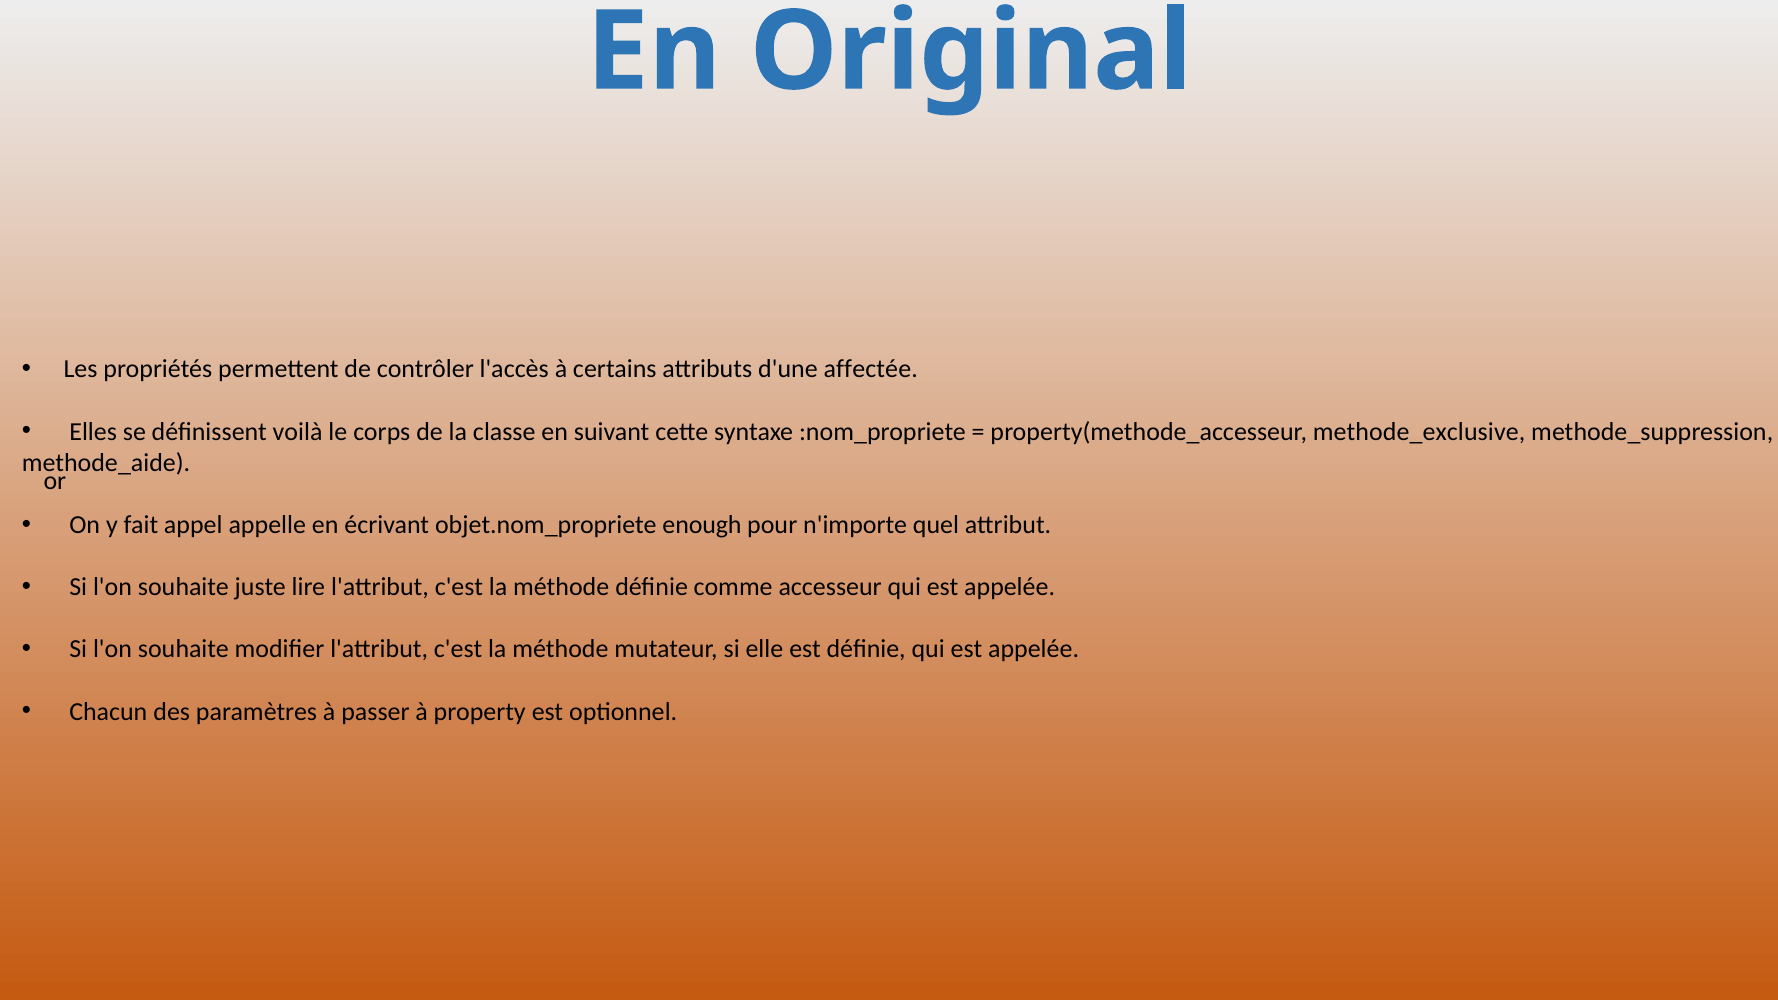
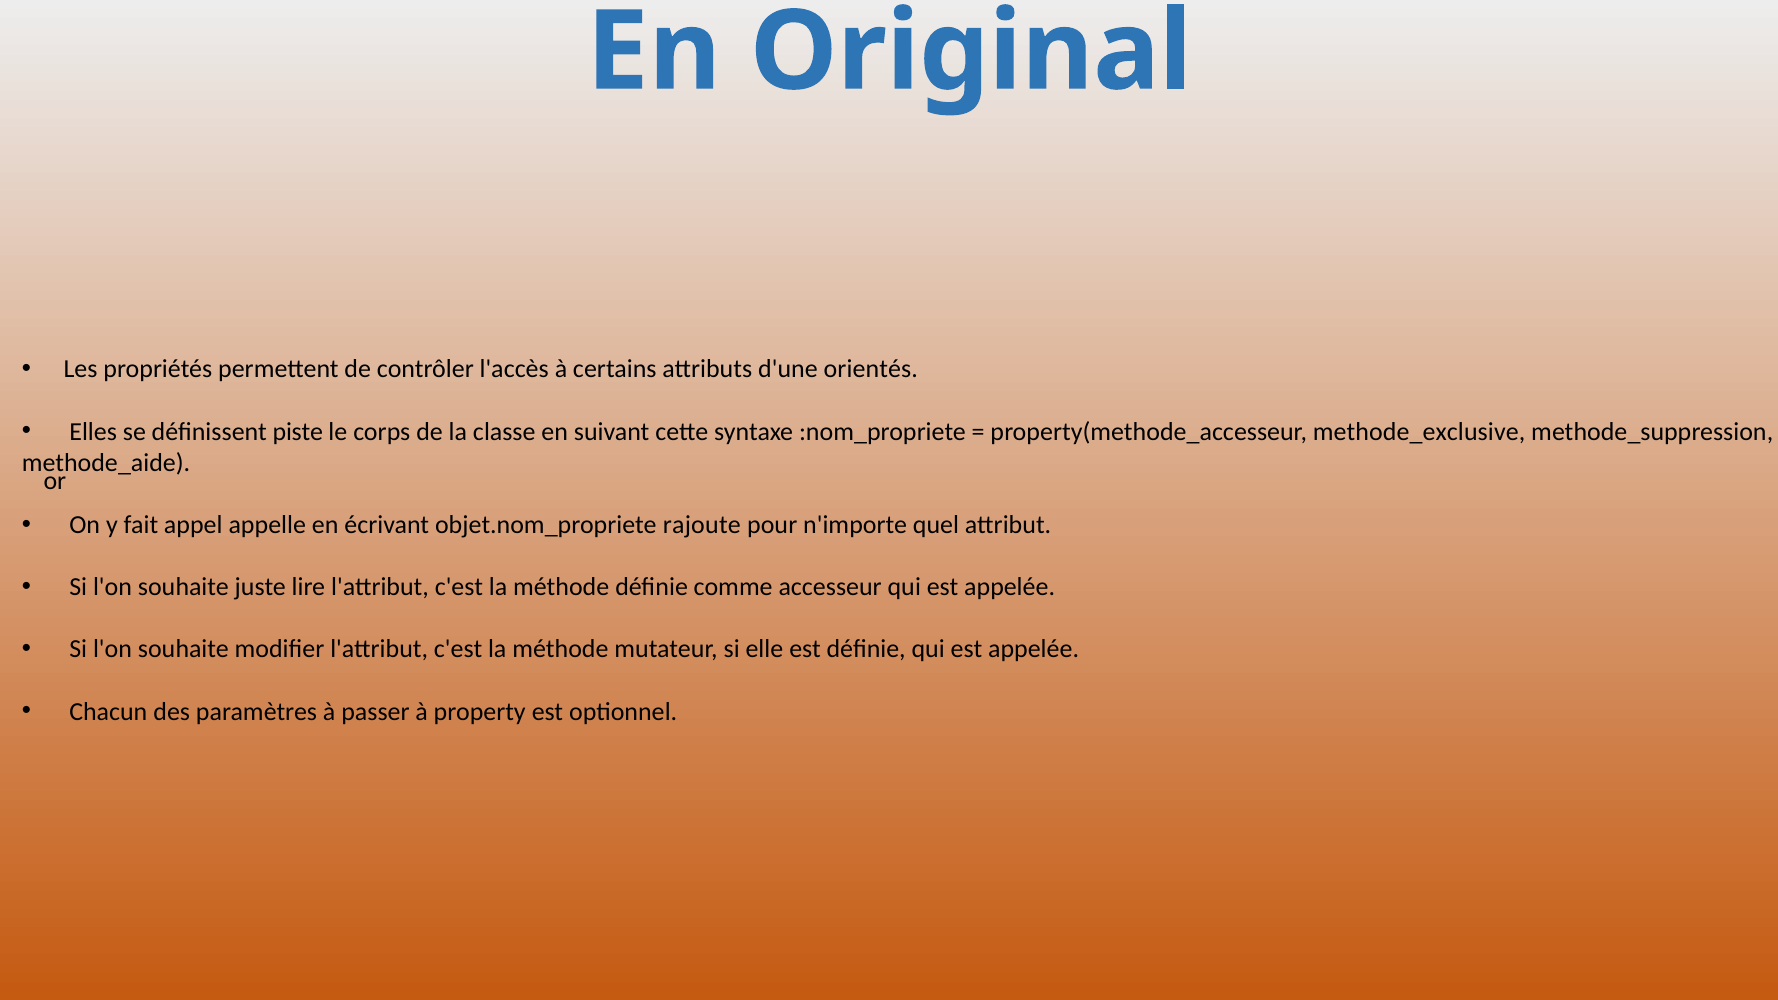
affectée: affectée -> orientés
voilà: voilà -> piste
enough: enough -> rajoute
